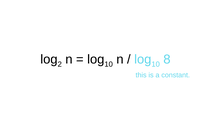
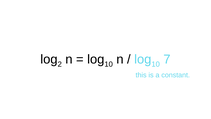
8: 8 -> 7
